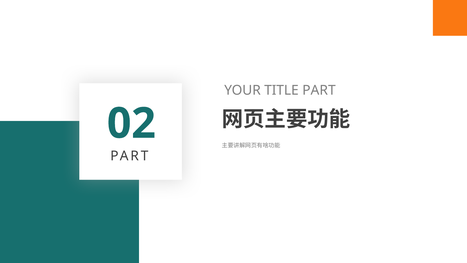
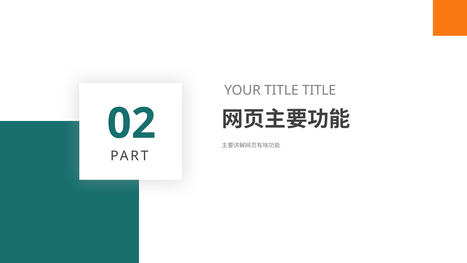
TITLE PART: PART -> TITLE
